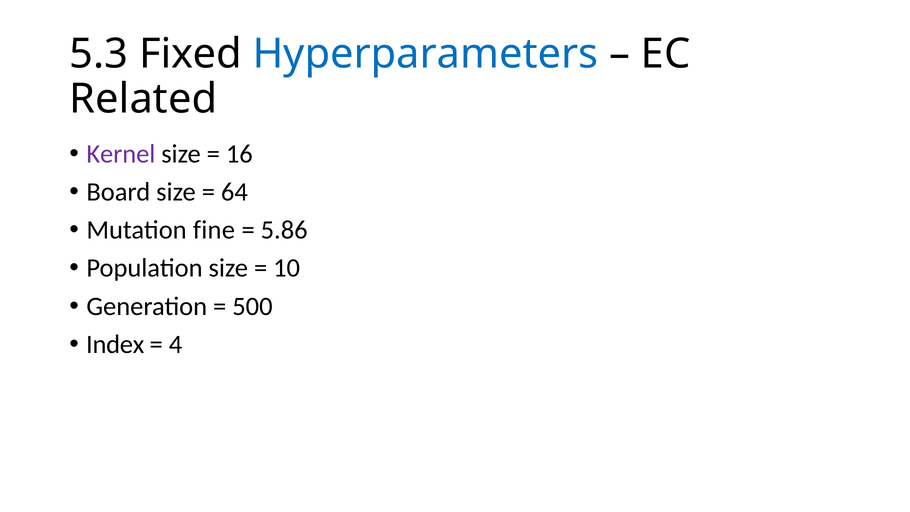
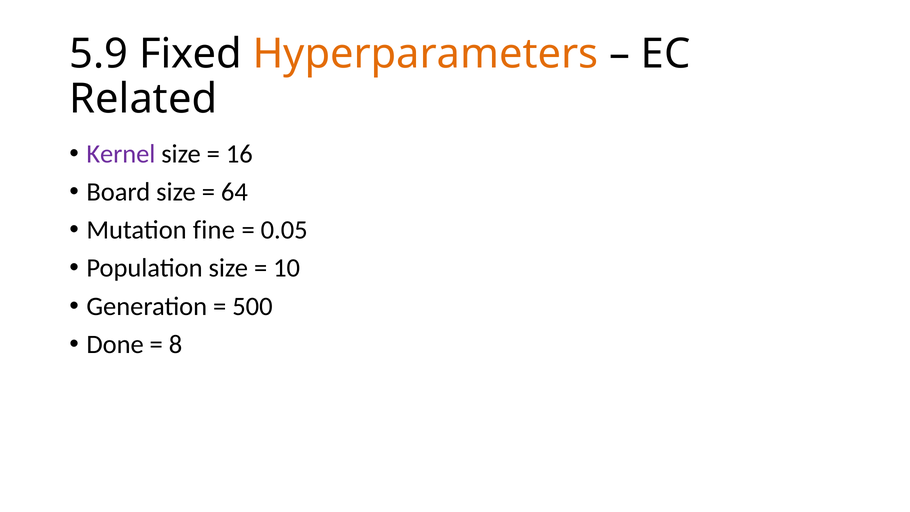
5.3: 5.3 -> 5.9
Hyperparameters colour: blue -> orange
5.86: 5.86 -> 0.05
Index: Index -> Done
4: 4 -> 8
